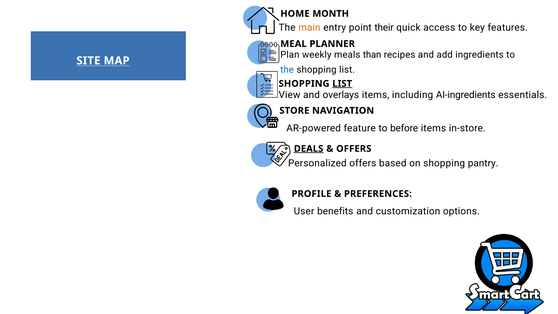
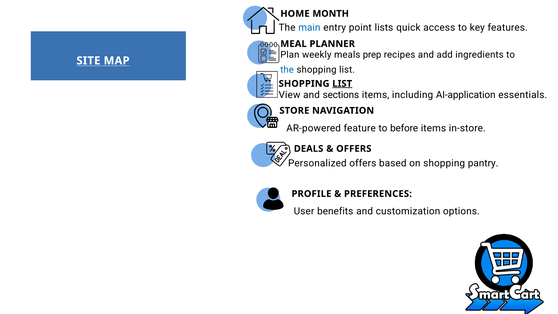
main colour: orange -> blue
their: their -> lists
than: than -> prep
overlays: overlays -> sections
AI-ingredients: AI-ingredients -> AI-application
DEALS underline: present -> none
